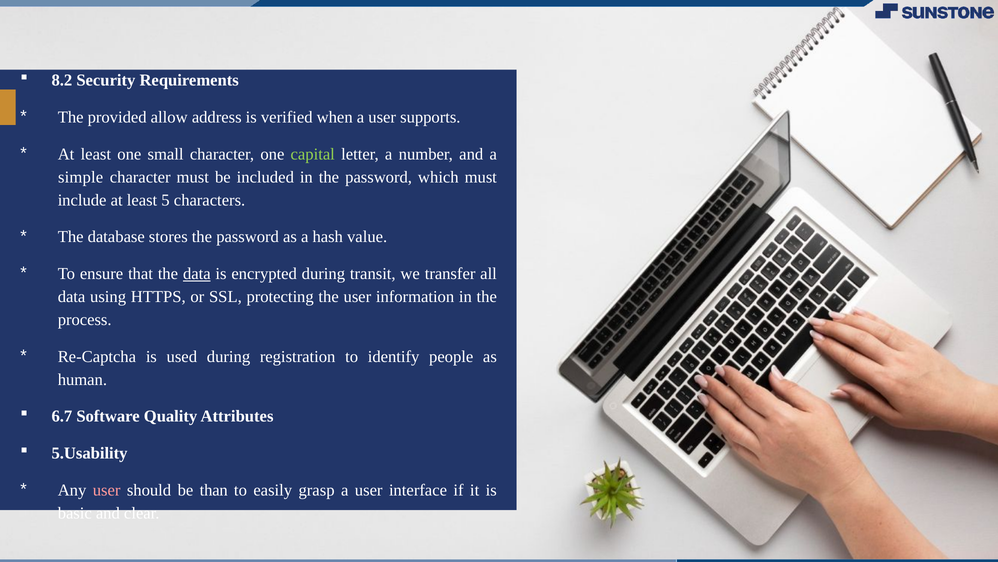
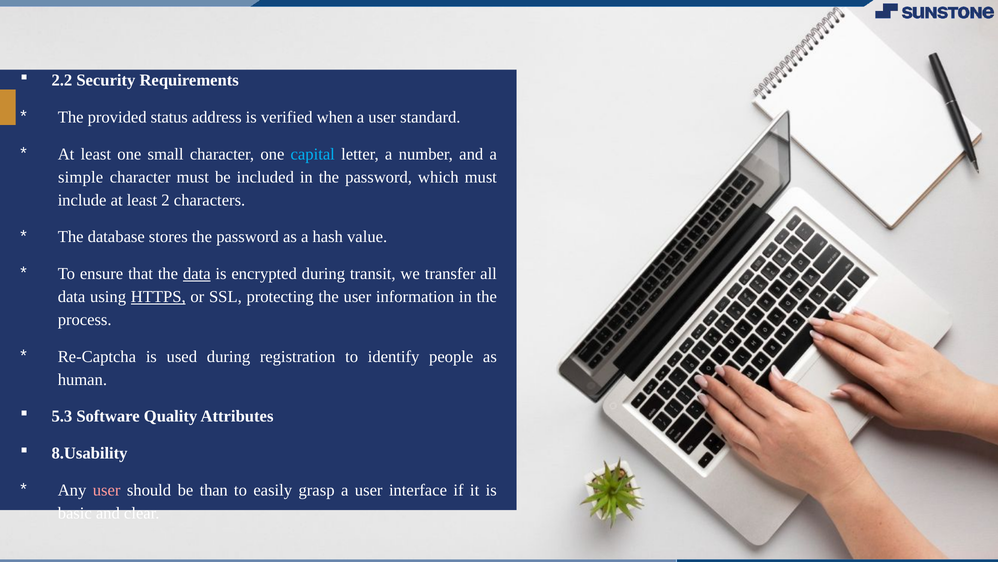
8.2: 8.2 -> 2.2
allow: allow -> status
supports: supports -> standard
capital colour: light green -> light blue
5: 5 -> 2
HTTPS underline: none -> present
6.7: 6.7 -> 5.3
5.Usability: 5.Usability -> 8.Usability
